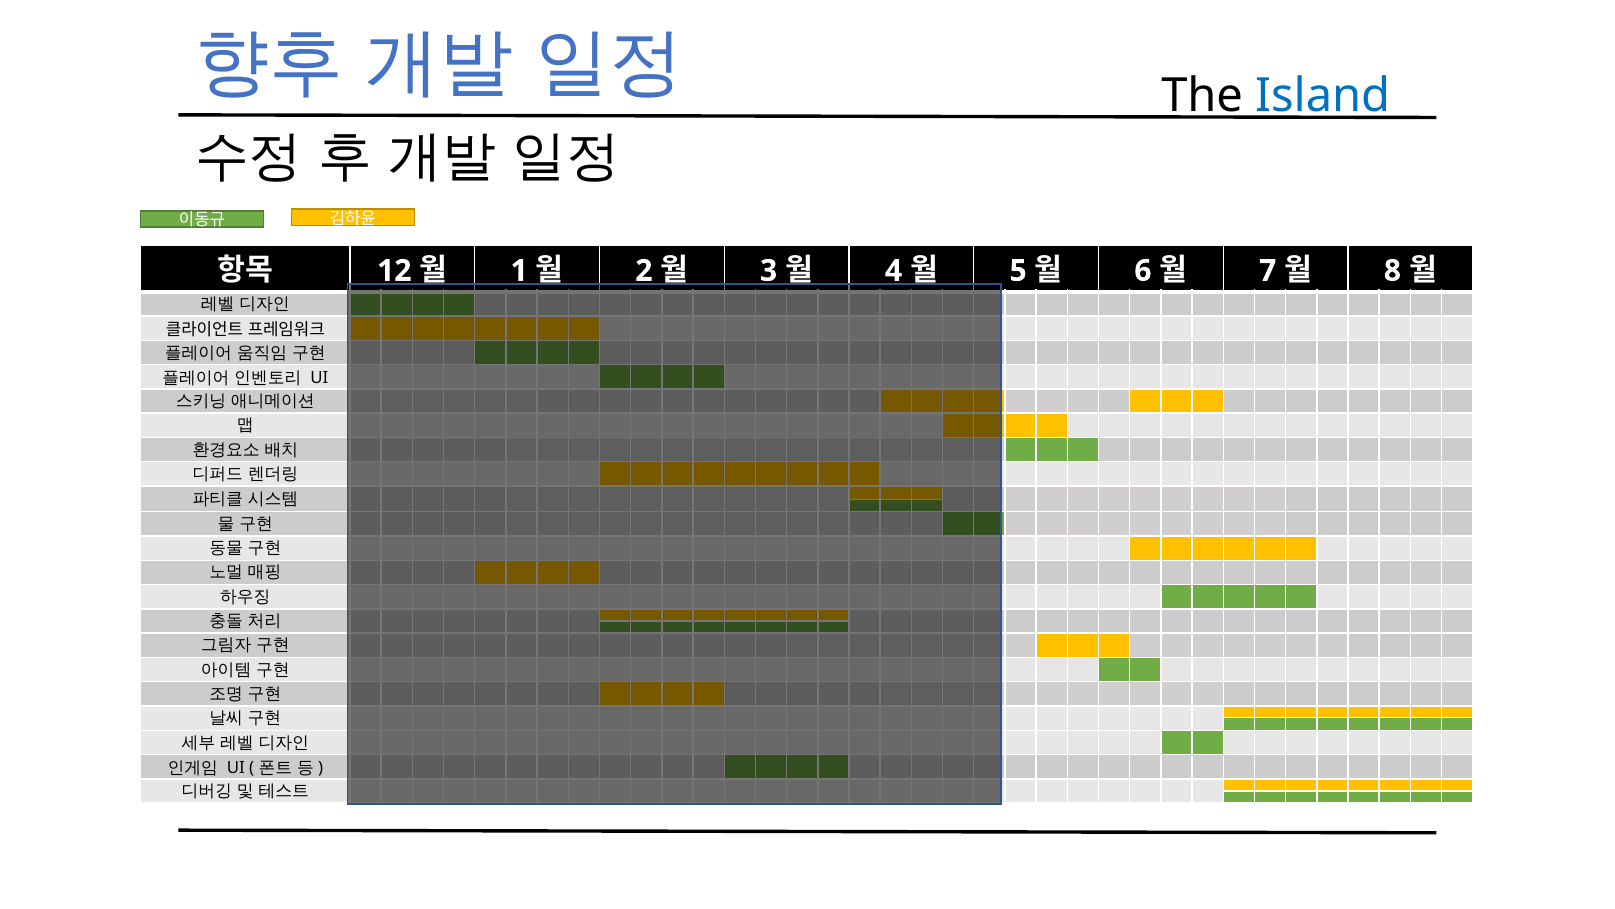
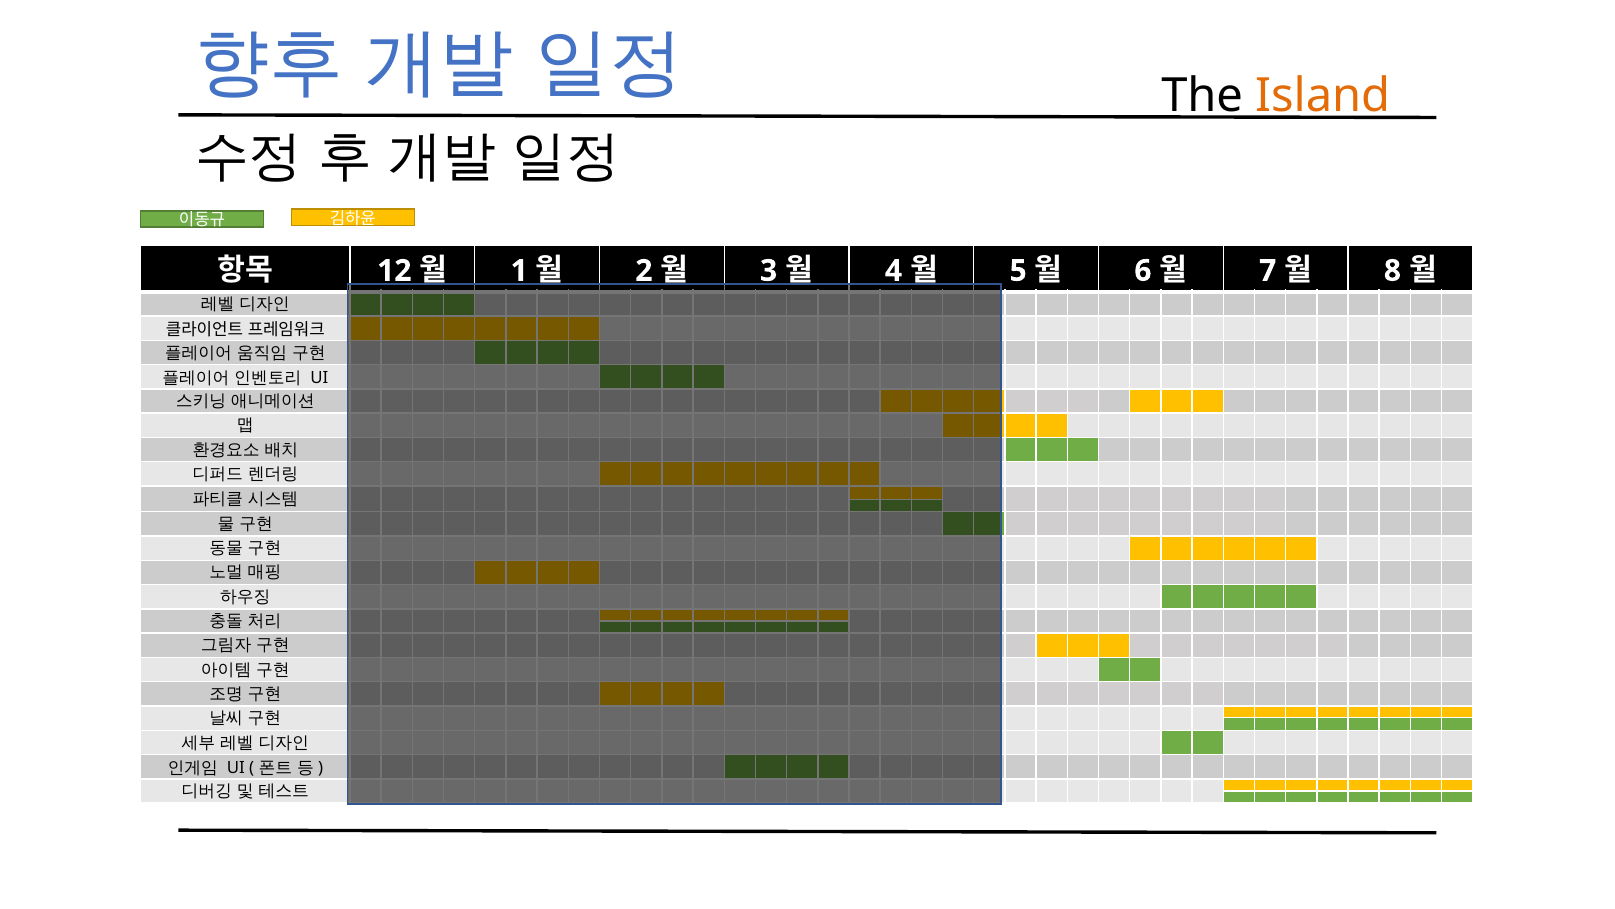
Island colour: blue -> orange
